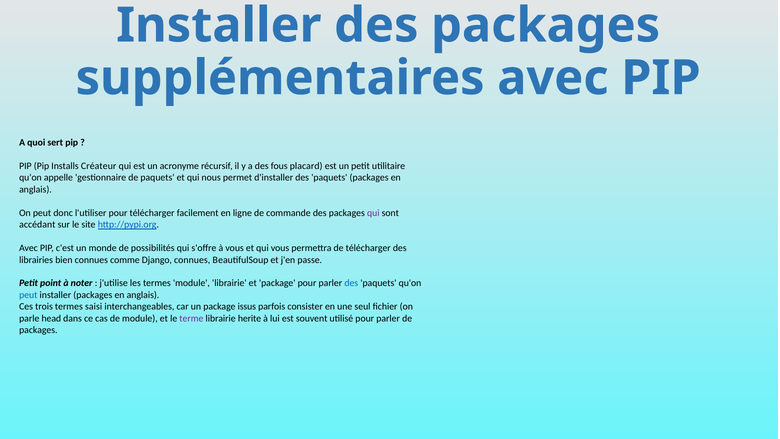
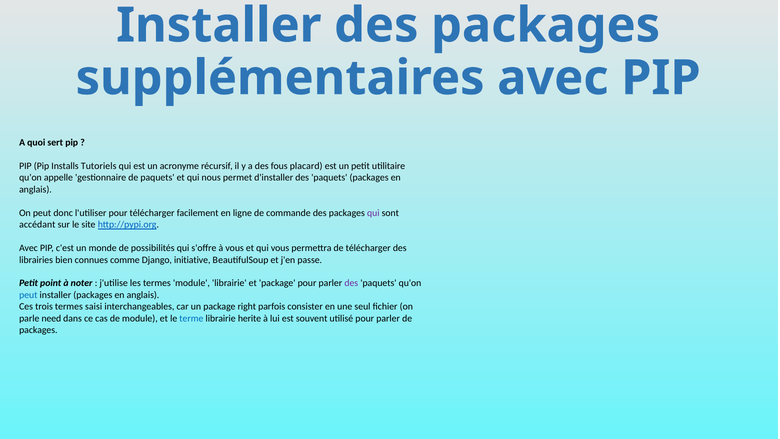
Créateur: Créateur -> Tutoriels
Django connues: connues -> initiative
des at (351, 283) colour: blue -> purple
issus: issus -> right
head: head -> need
terme colour: purple -> blue
